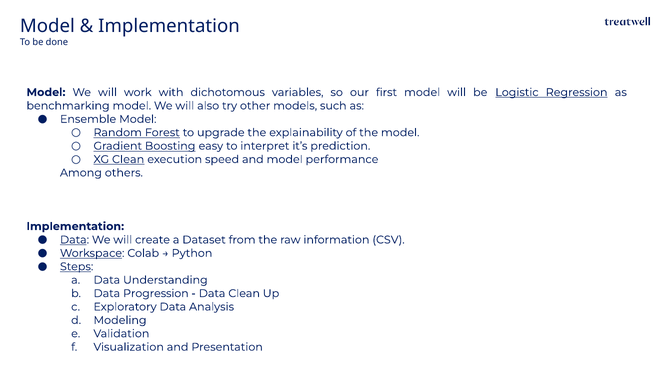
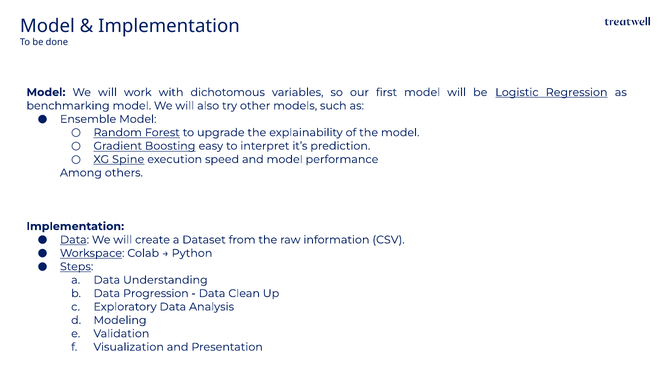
XG Clean: Clean -> Spine
